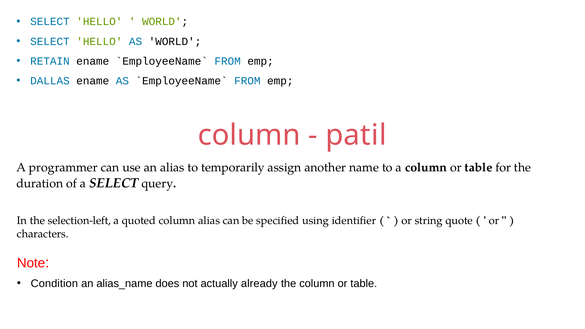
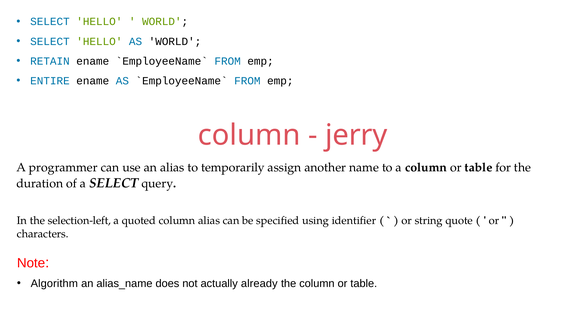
DALLAS: DALLAS -> ENTIRE
patil: patil -> jerry
Condition: Condition -> Algorithm
